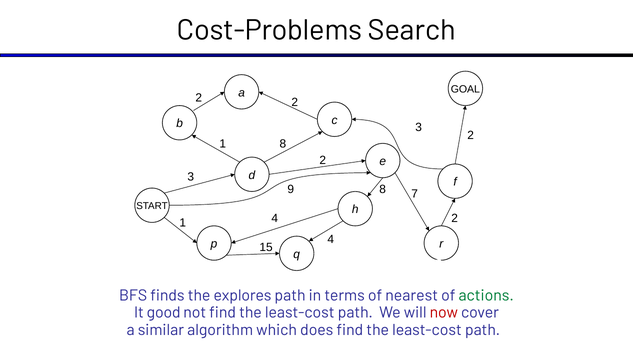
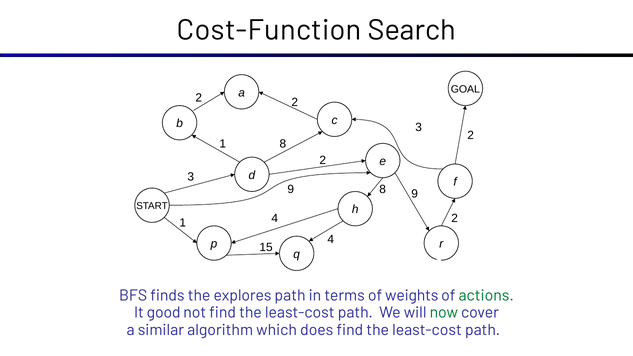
Cost-Problems: Cost-Problems -> Cost-Function
9 7: 7 -> 9
nearest: nearest -> weights
now colour: red -> green
